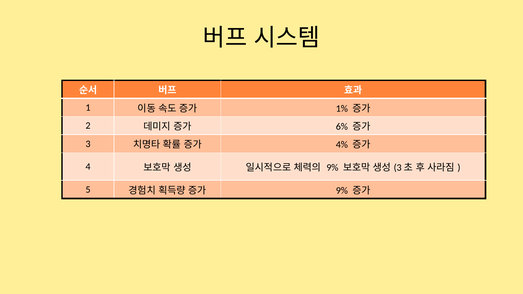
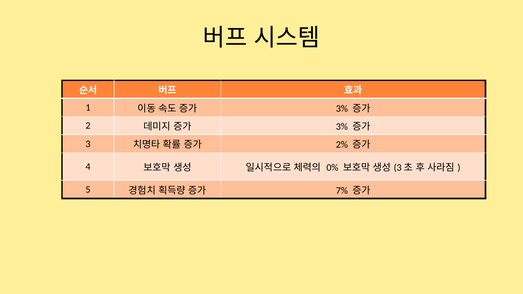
1% at (342, 109): 1% -> 3%
6% at (342, 127): 6% -> 3%
4%: 4% -> 2%
9% at (332, 168): 9% -> 0%
9% at (342, 191): 9% -> 7%
